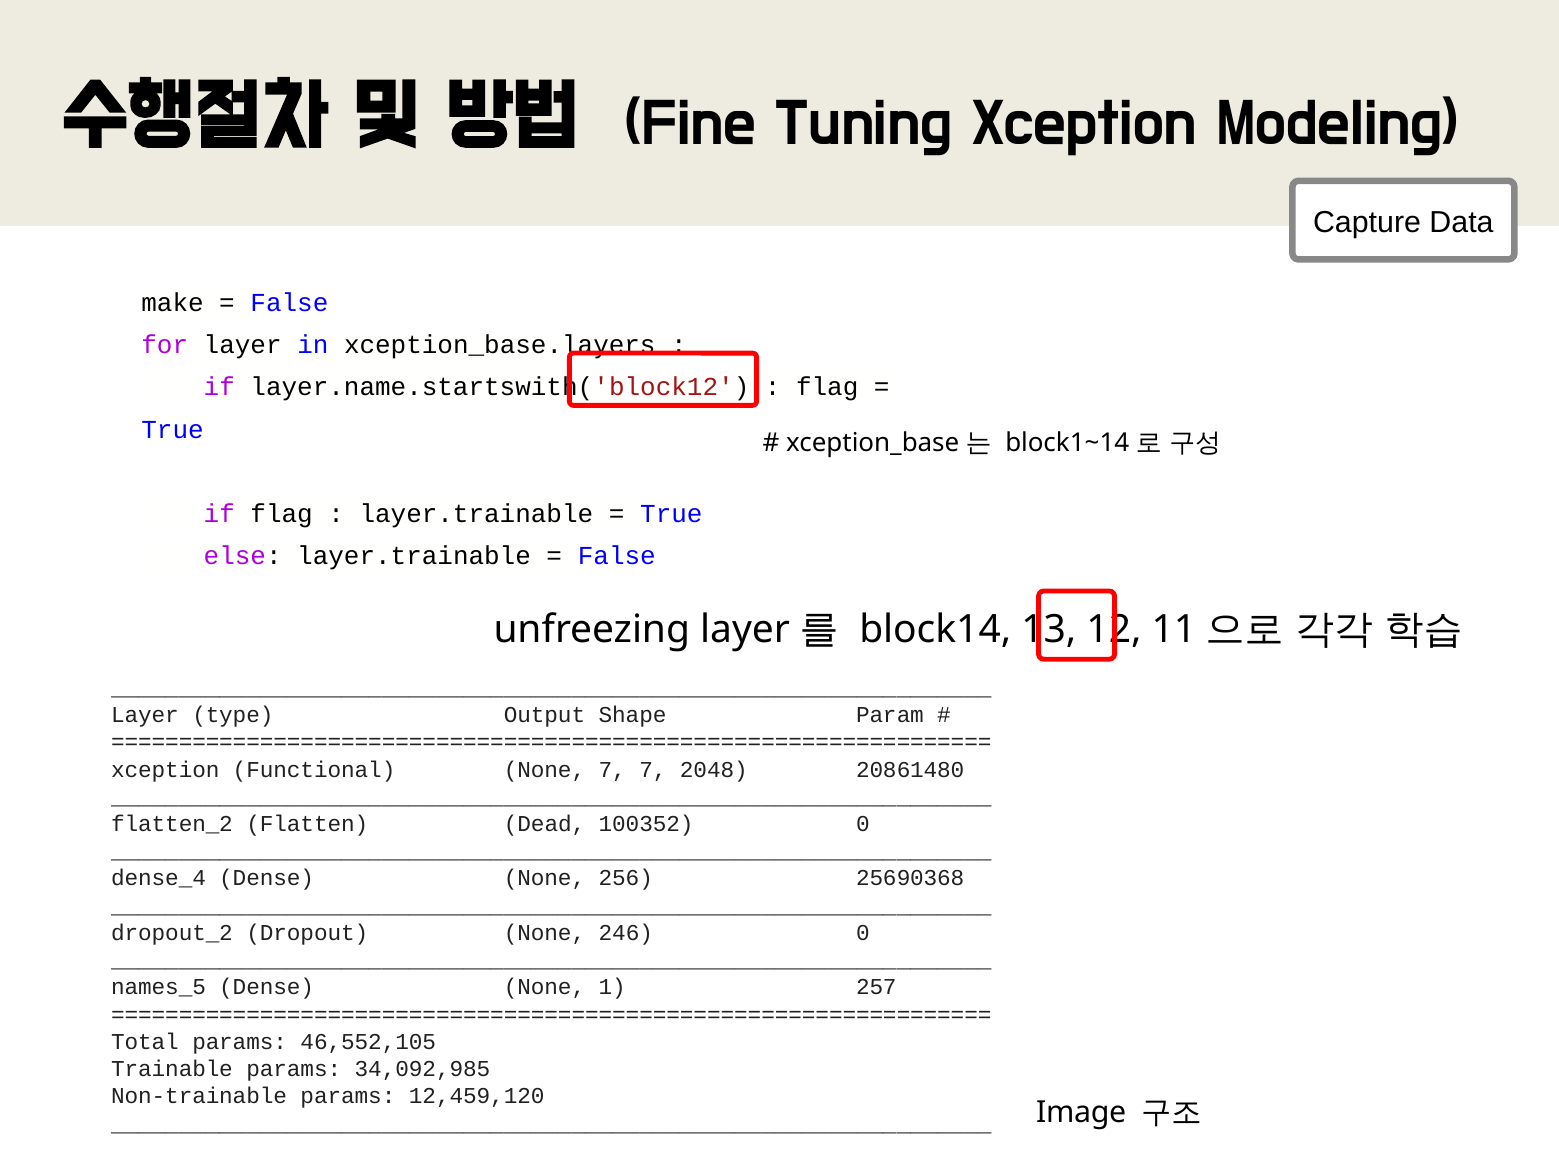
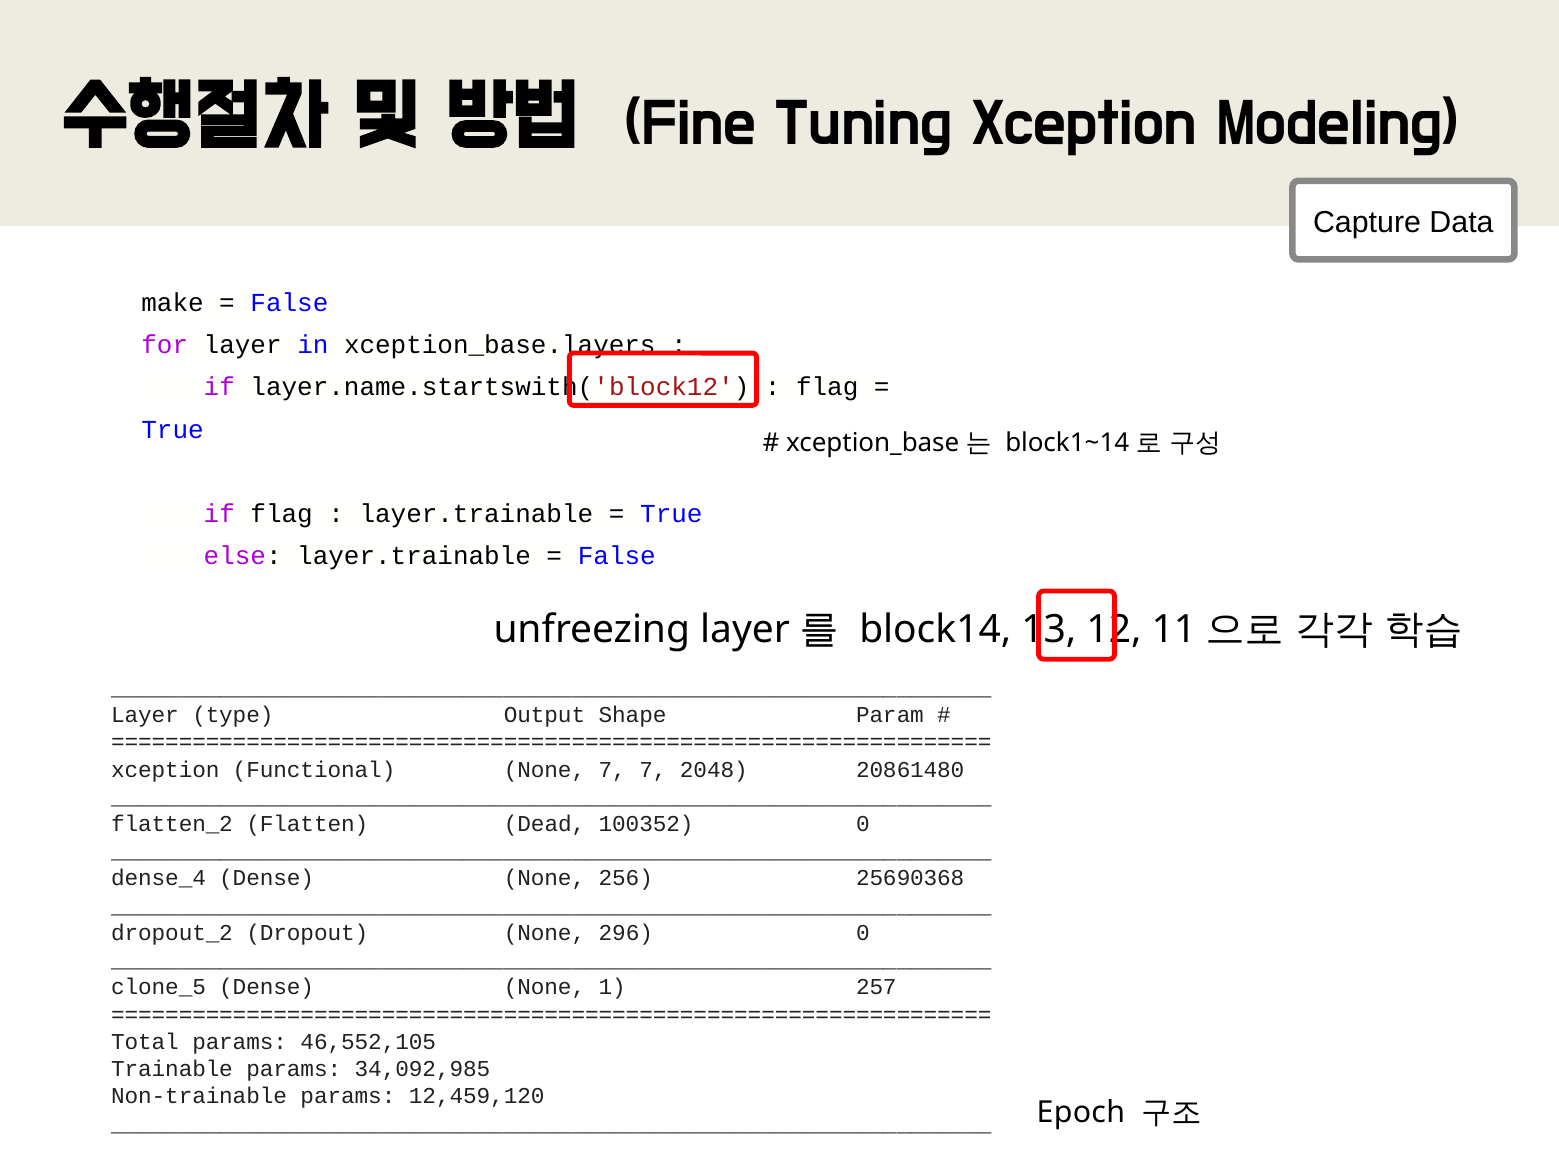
246: 246 -> 296
names_5: names_5 -> clone_5
Image: Image -> Epoch
